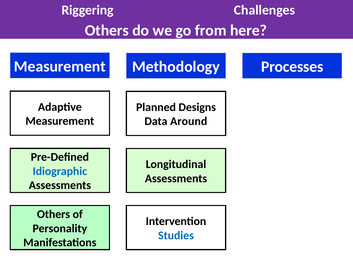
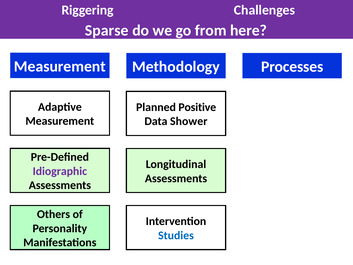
Others at (107, 30): Others -> Sparse
Designs: Designs -> Positive
Around: Around -> Shower
Idiographic colour: blue -> purple
